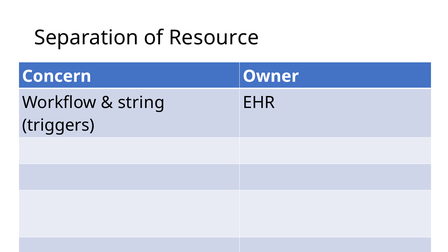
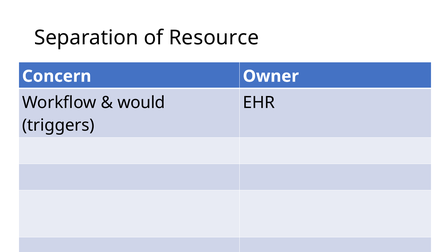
string: string -> would
